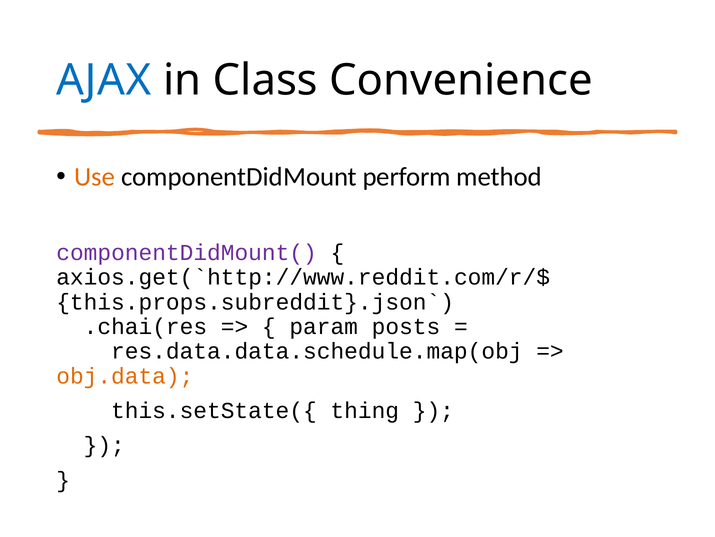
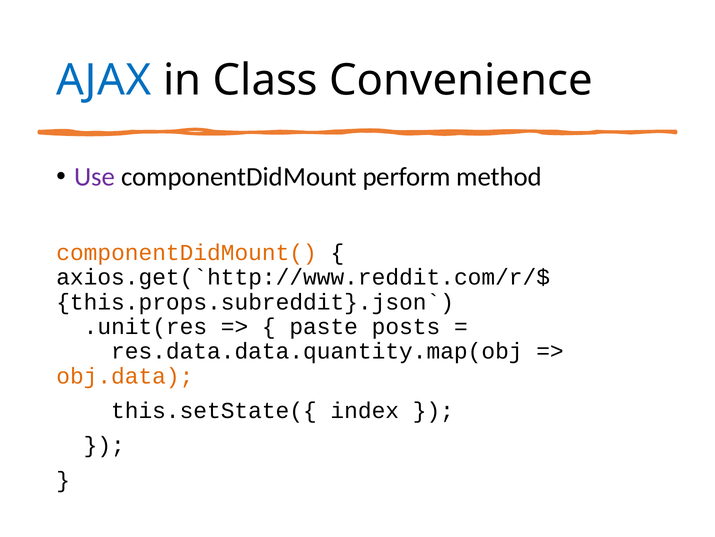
Use colour: orange -> purple
componentDidMount( colour: purple -> orange
.chai(res: .chai(res -> .unit(res
param: param -> paste
res.data.data.schedule.map(obj: res.data.data.schedule.map(obj -> res.data.data.quantity.map(obj
thing: thing -> index
